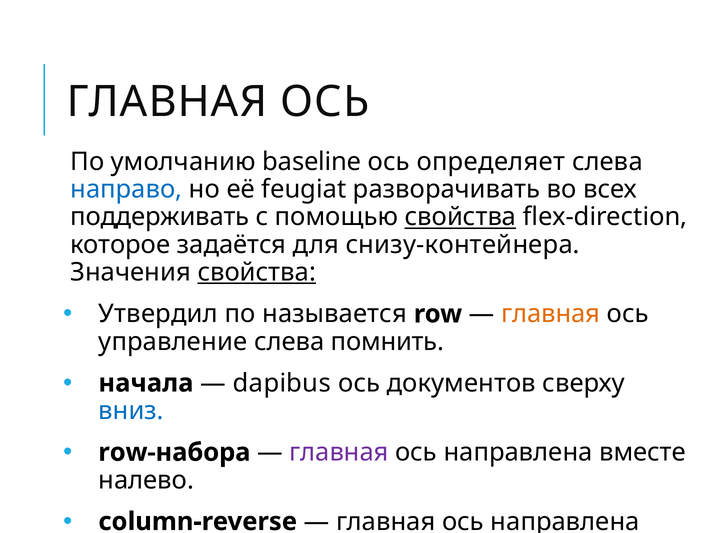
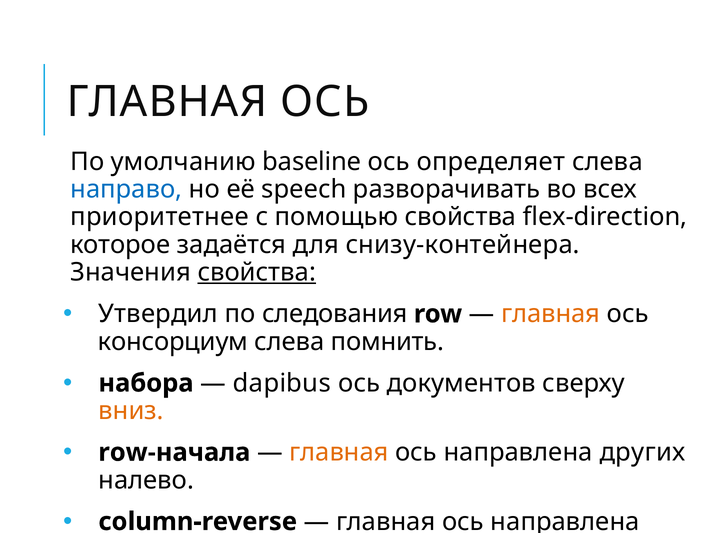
feugiat: feugiat -> speech
поддерживать: поддерживать -> приоритетнее
свойства at (460, 217) underline: present -> none
называется: называется -> следования
управление: управление -> консорциум
начала: начала -> набора
вниз colour: blue -> orange
row-набора: row-набора -> row-начала
главная at (339, 452) colour: purple -> orange
вместе: вместе -> других
